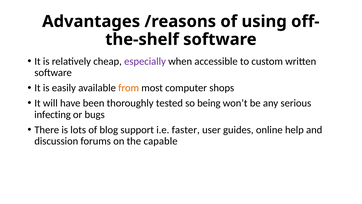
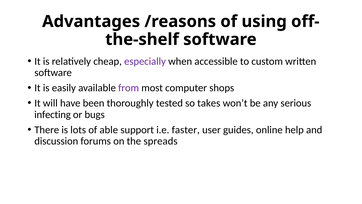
from colour: orange -> purple
being: being -> takes
blog: blog -> able
capable: capable -> spreads
